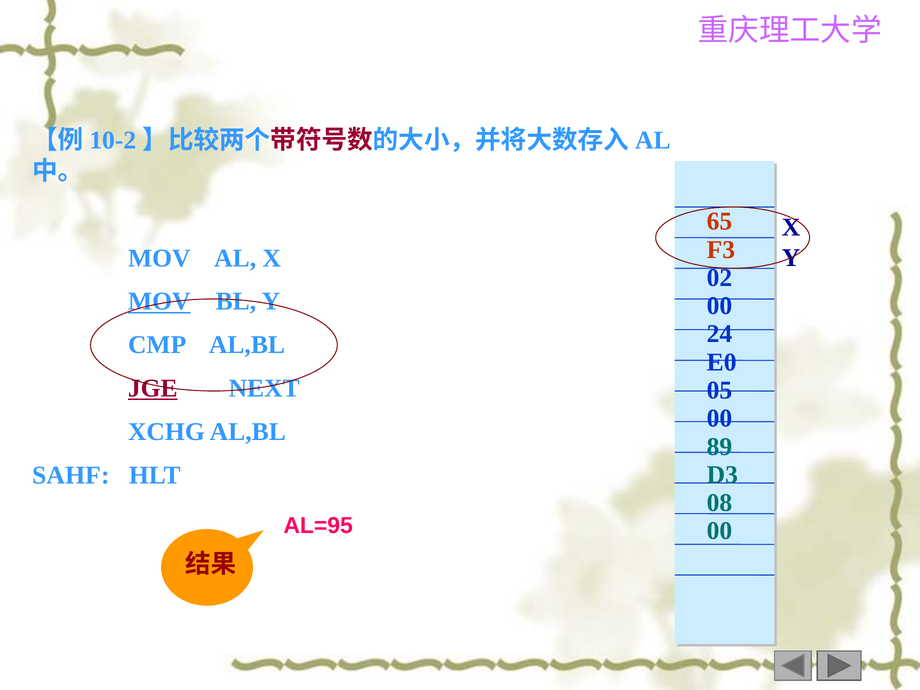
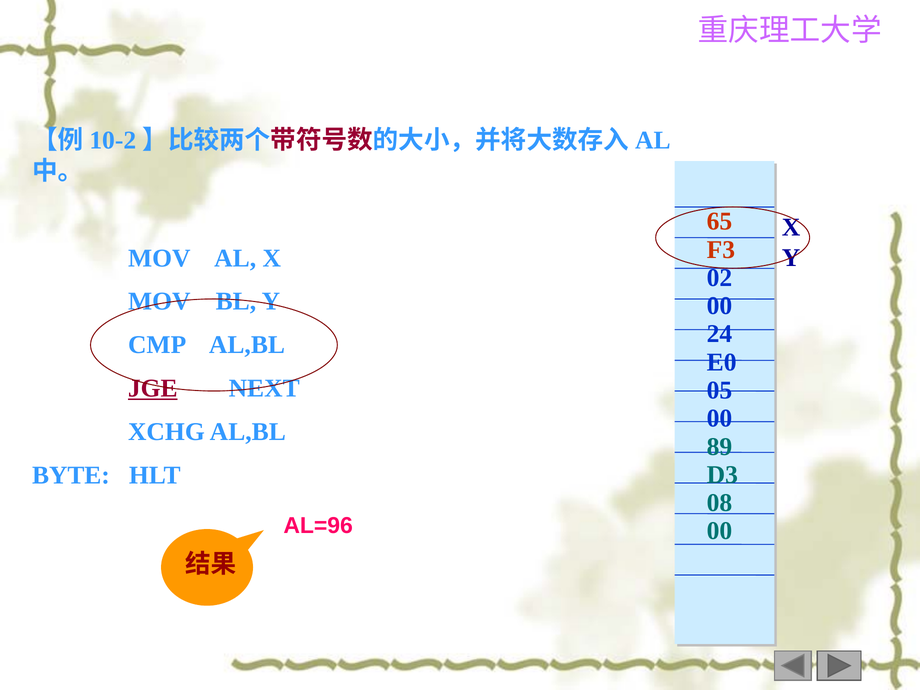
MOV at (159, 302) underline: present -> none
SAHF: SAHF -> BYTE
AL=95: AL=95 -> AL=96
